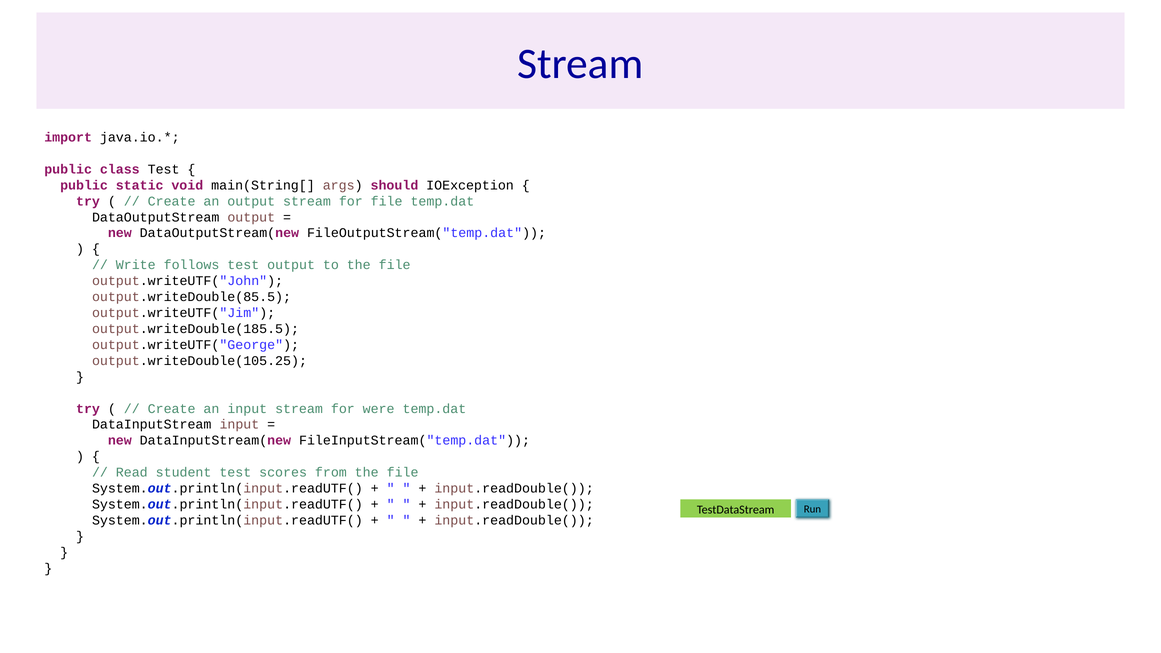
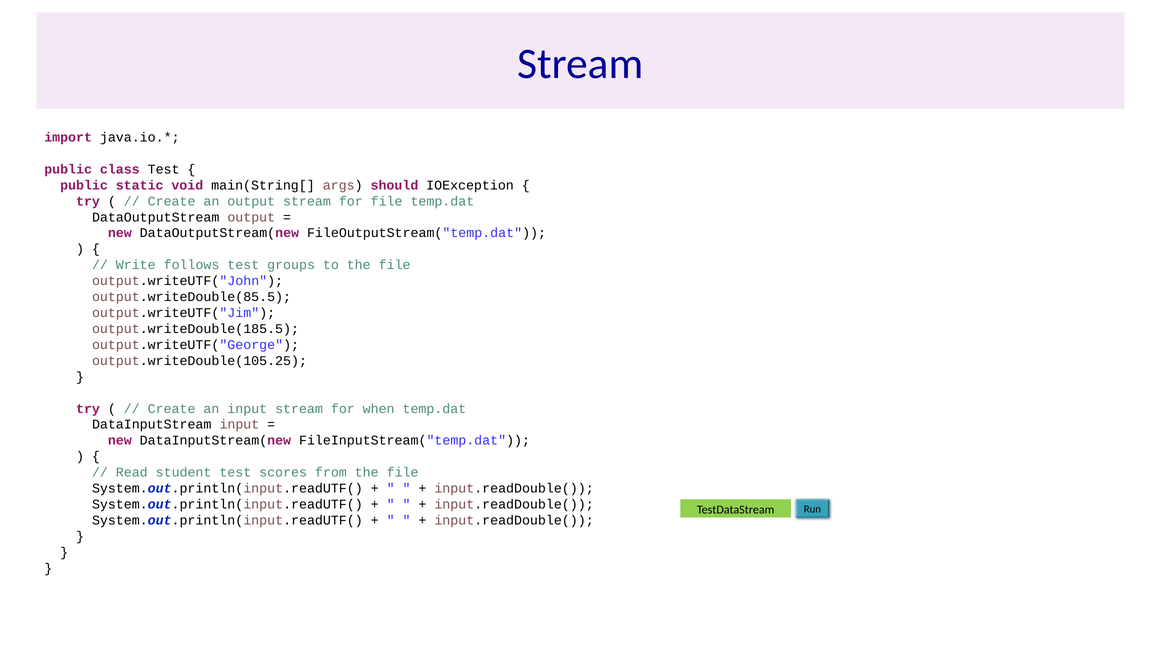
test output: output -> groups
were: were -> when
